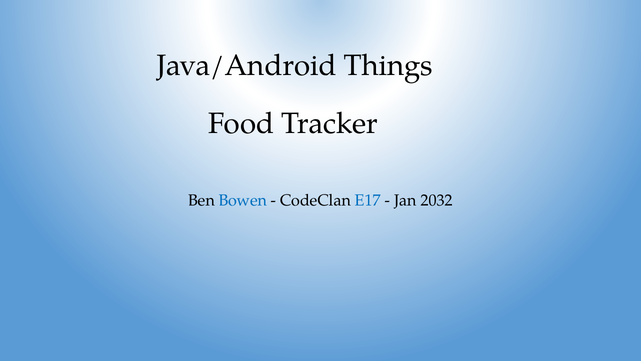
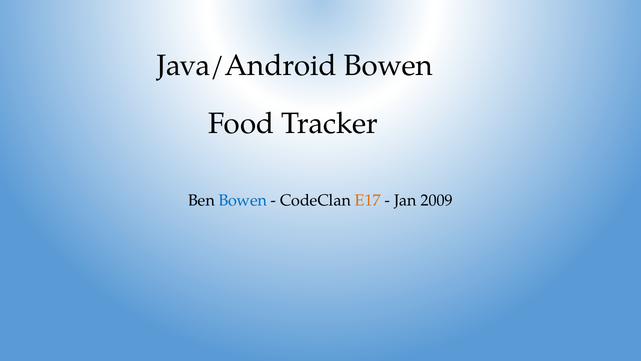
Java/Android Things: Things -> Bowen
E17 colour: blue -> orange
2032: 2032 -> 2009
